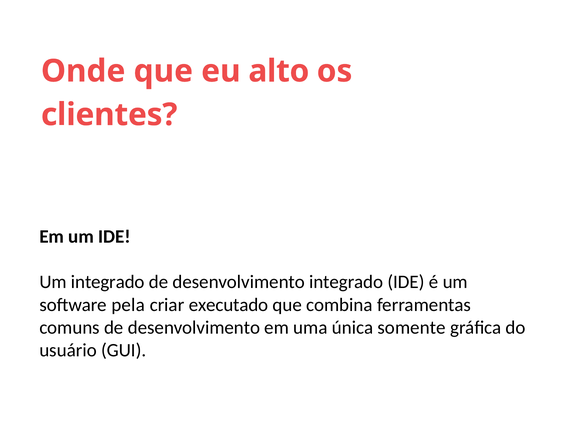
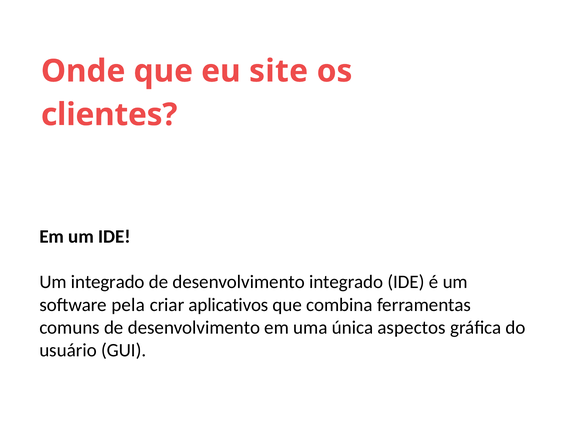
alto: alto -> site
executado: executado -> aplicativos
somente: somente -> aspectos
